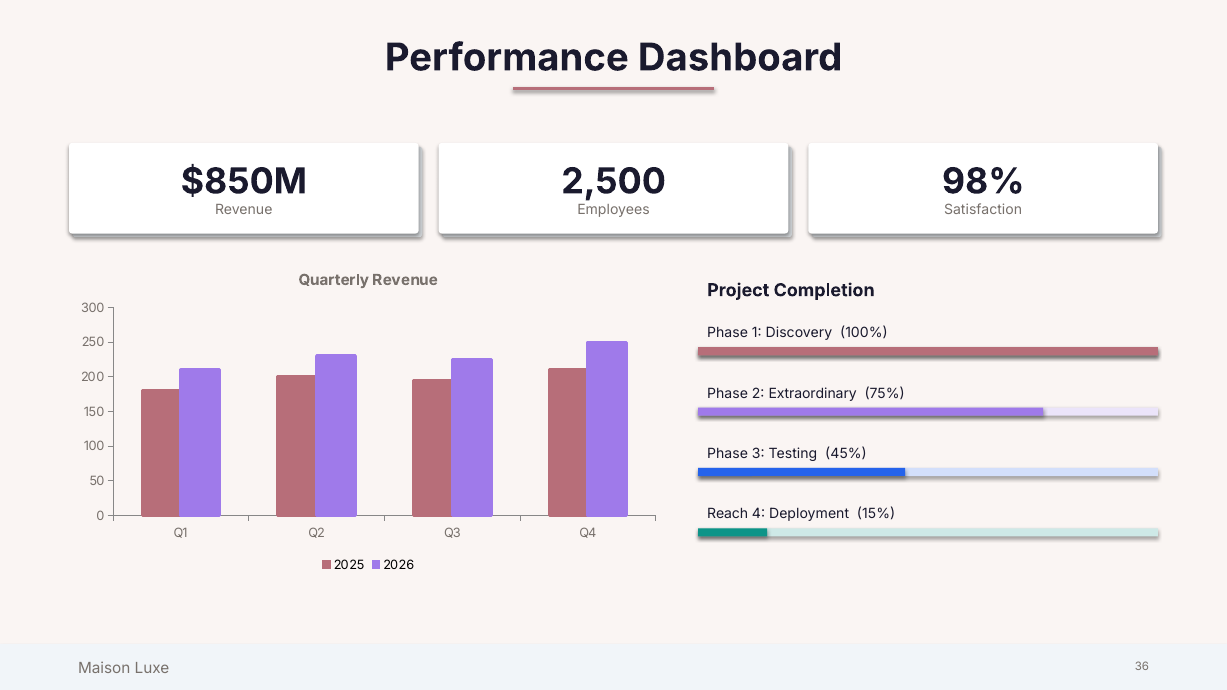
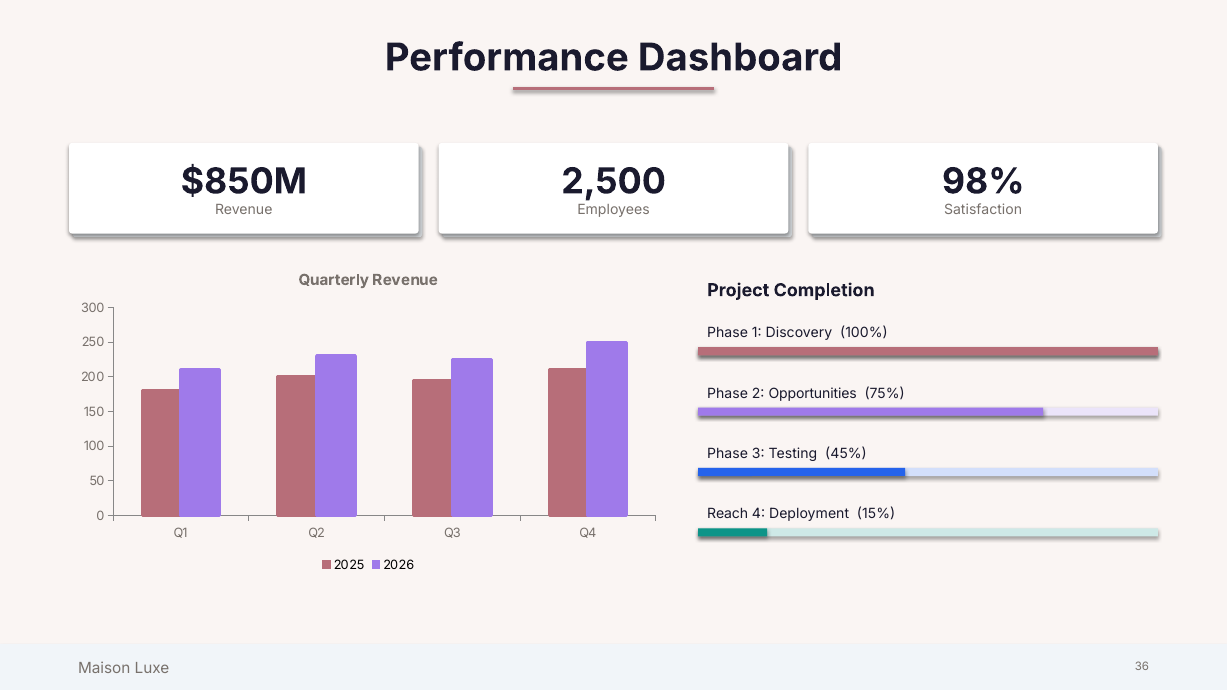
Extraordinary: Extraordinary -> Opportunities
